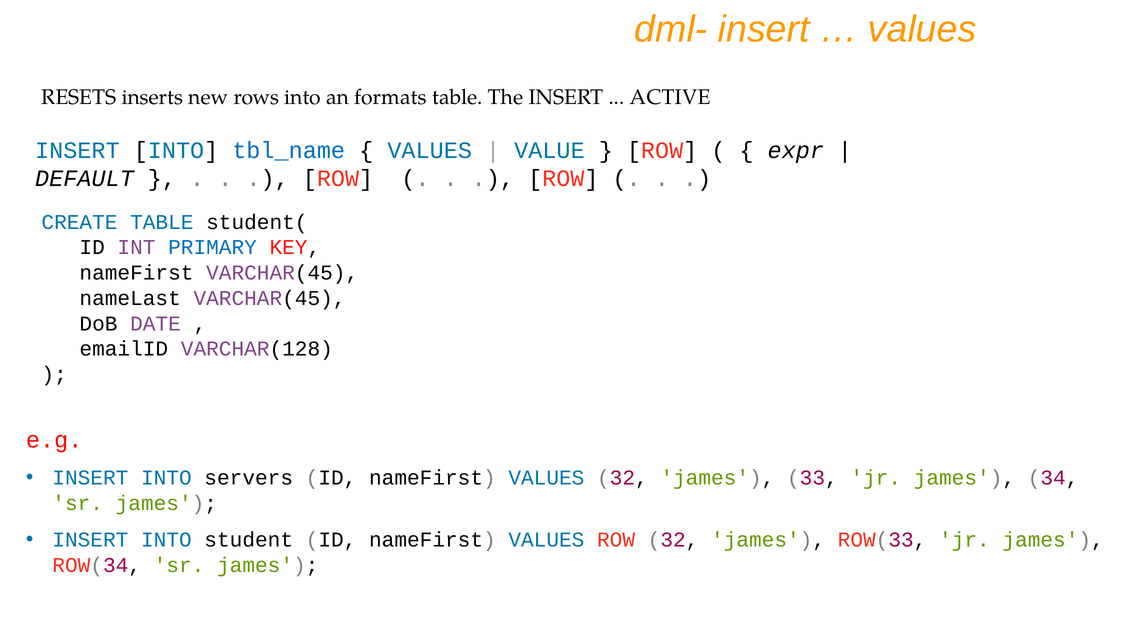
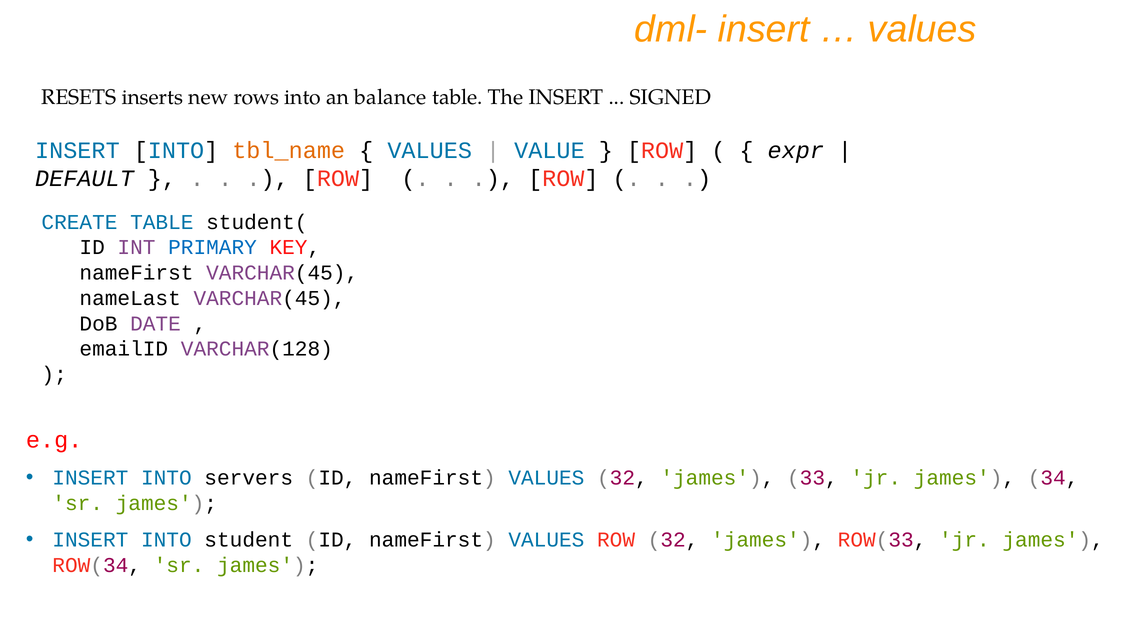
formats: formats -> balance
ACTIVE: ACTIVE -> SIGNED
tbl_name colour: blue -> orange
